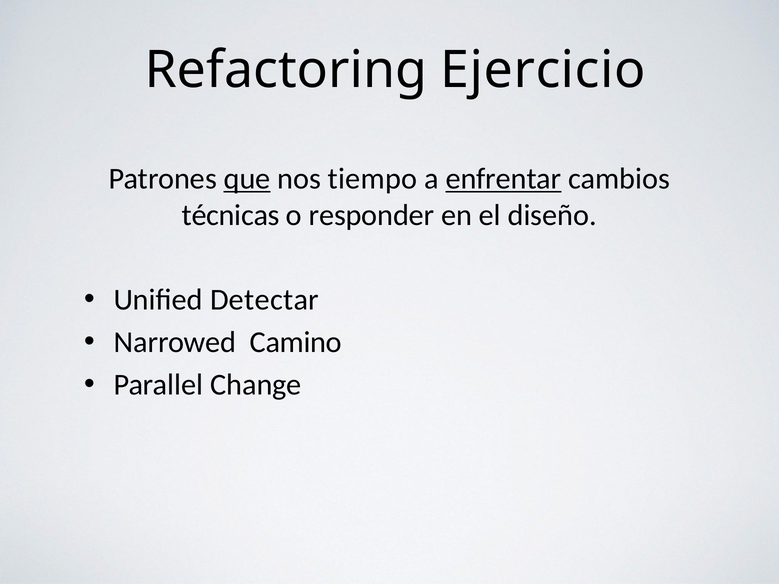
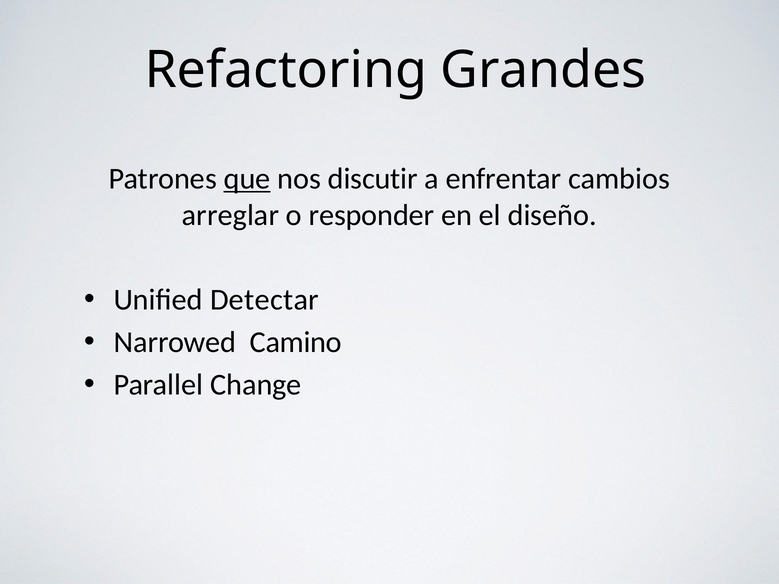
Ejercicio: Ejercicio -> Grandes
tiempo: tiempo -> discutir
enfrentar underline: present -> none
técnicas: técnicas -> arreglar
